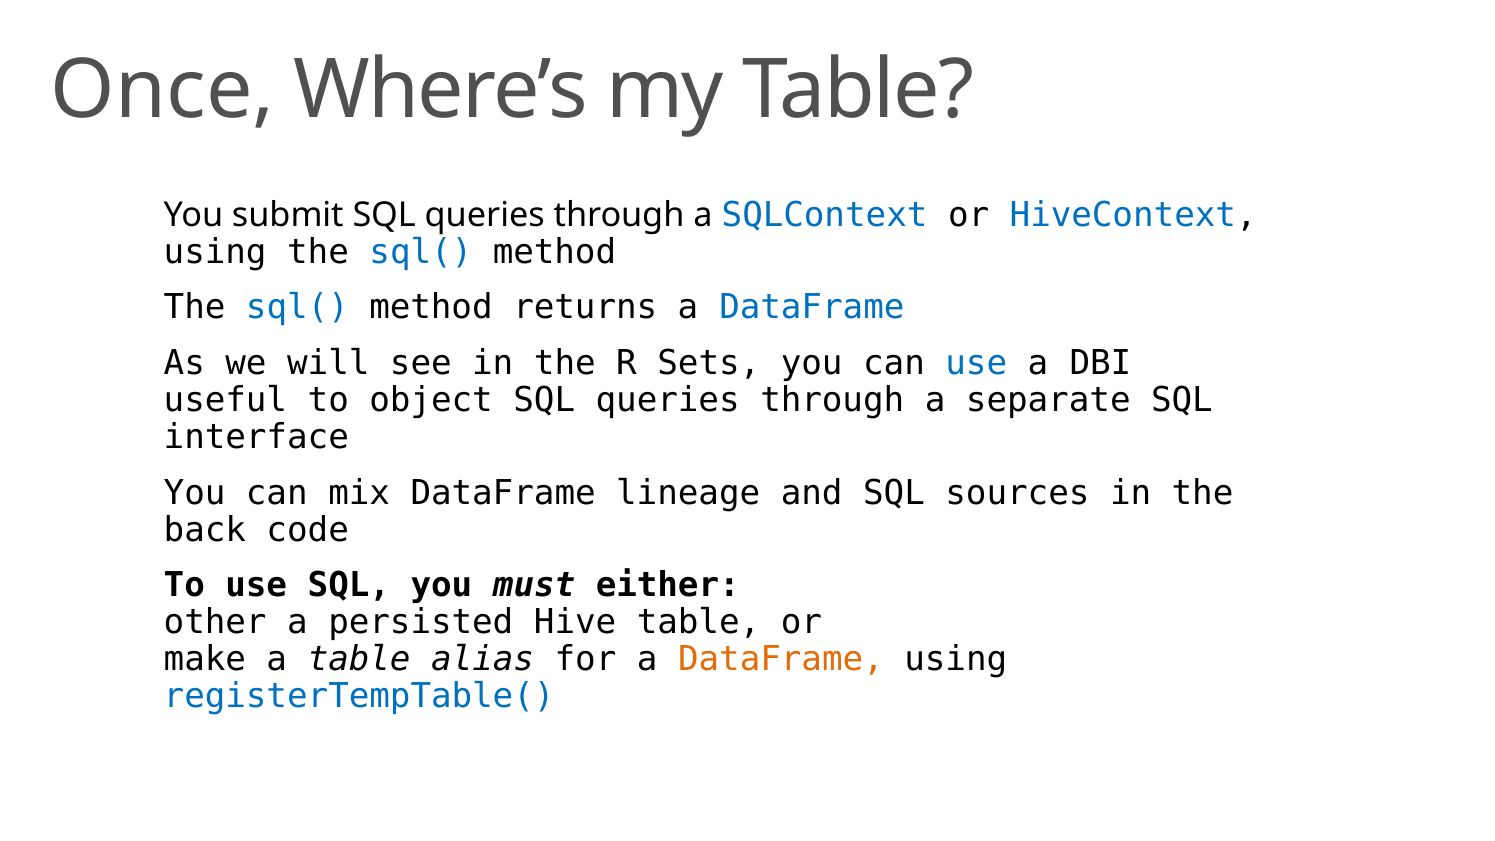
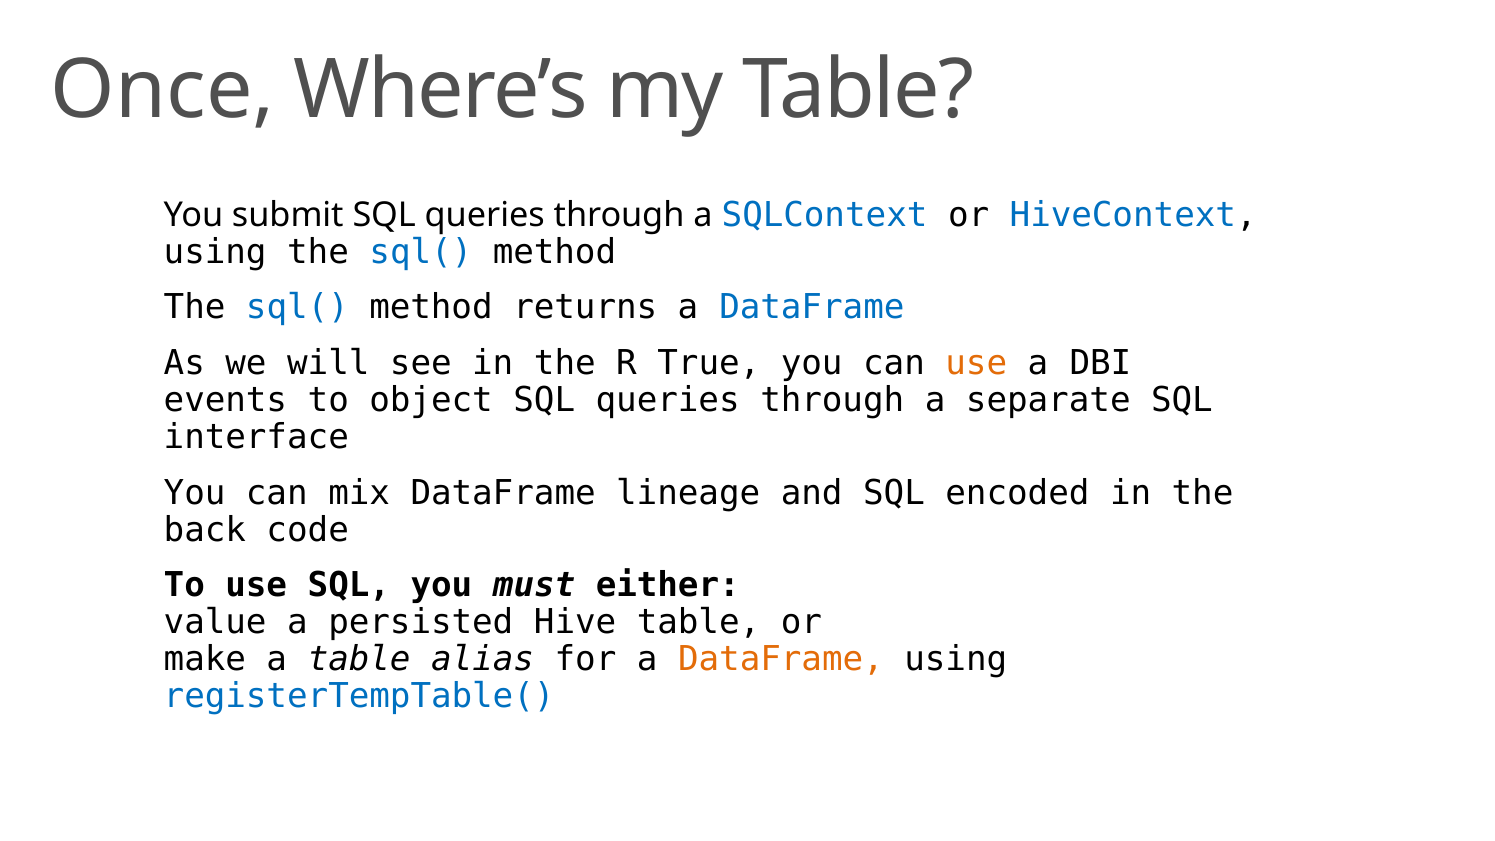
Sets: Sets -> True
use at (976, 363) colour: blue -> orange
useful: useful -> events
sources: sources -> encoded
other: other -> value
